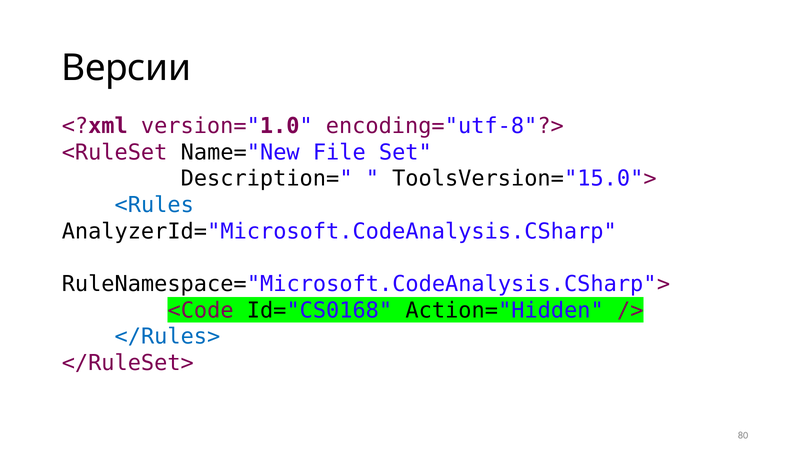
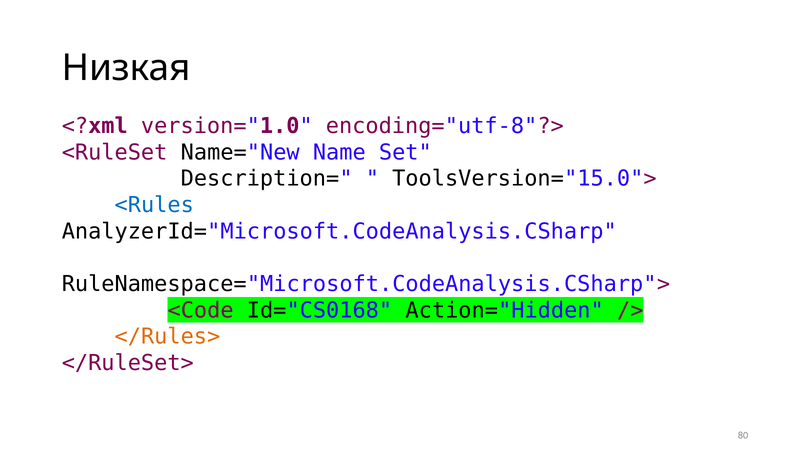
Версии: Версии -> Низкая
File: File -> Name
</Rules> colour: blue -> orange
